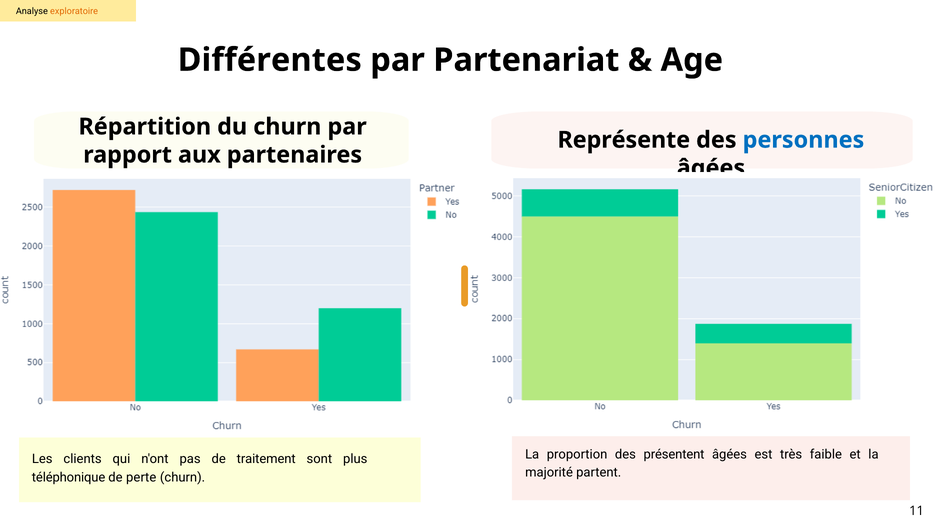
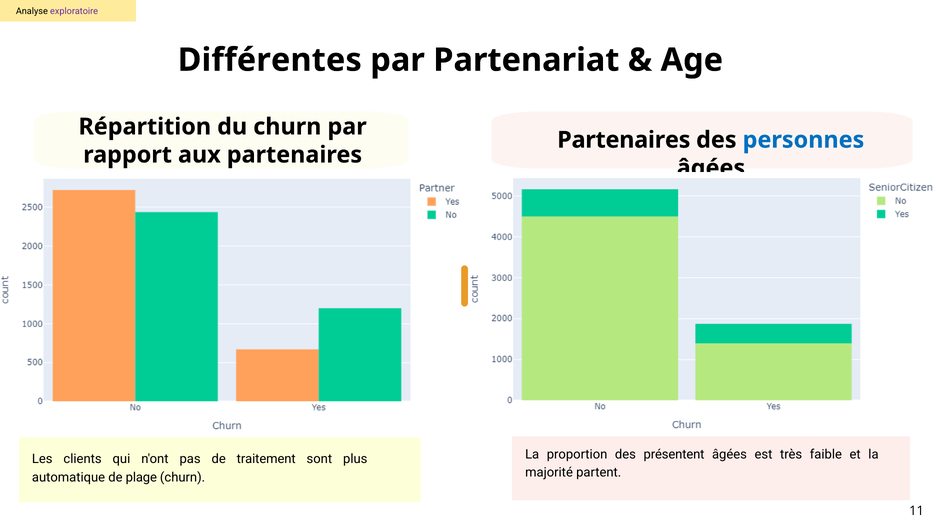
exploratoire colour: orange -> purple
Représente at (624, 140): Représente -> Partenaires
téléphonique: téléphonique -> automatique
perte: perte -> plage
